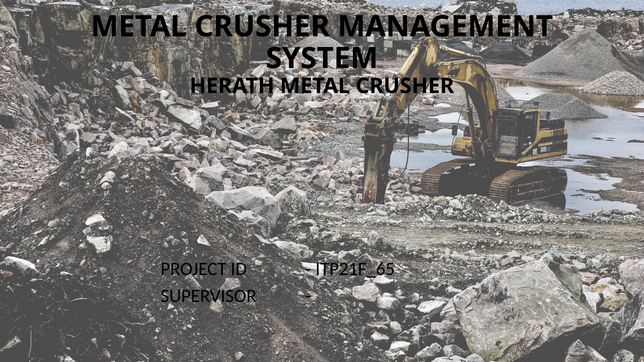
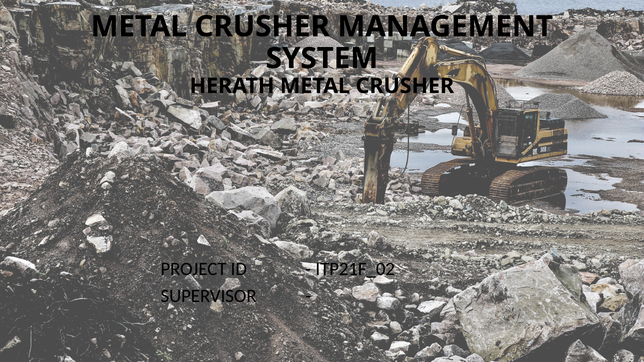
ITP21F_65: ITP21F_65 -> ITP21F_02
